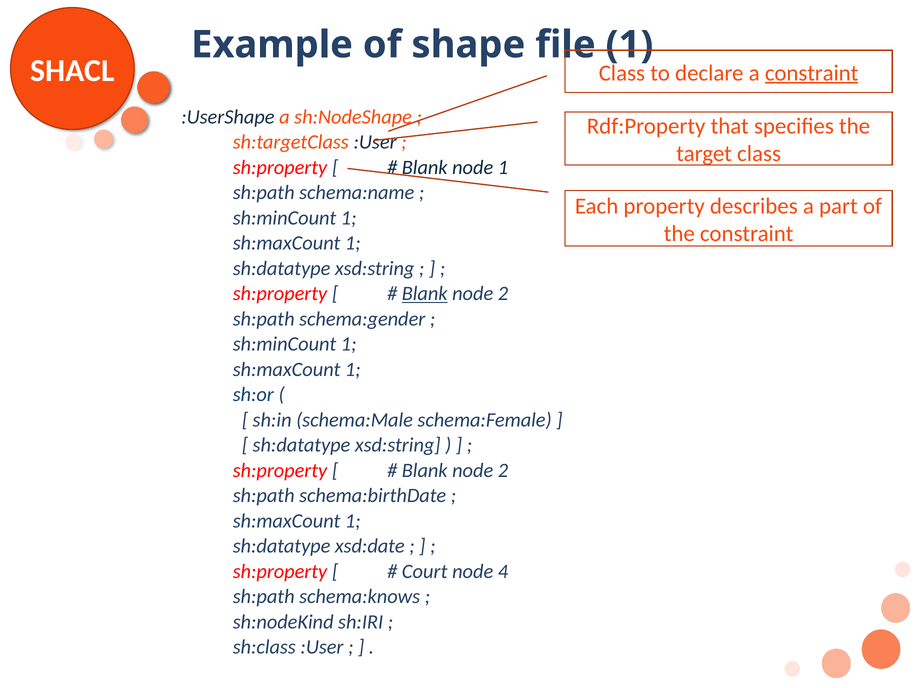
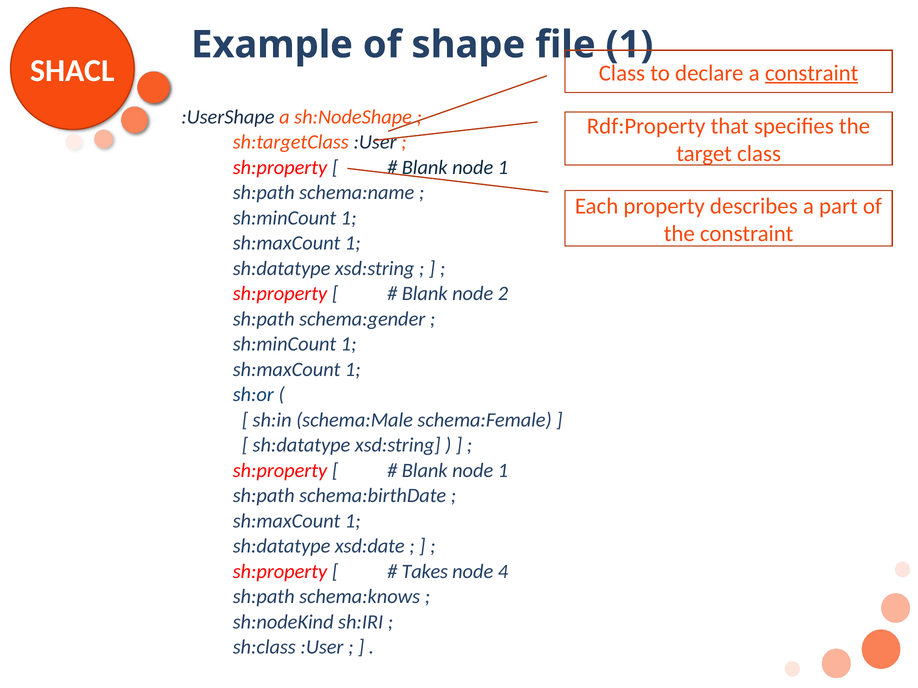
Blank at (425, 294) underline: present -> none
2 at (503, 471): 2 -> 1
Court: Court -> Takes
